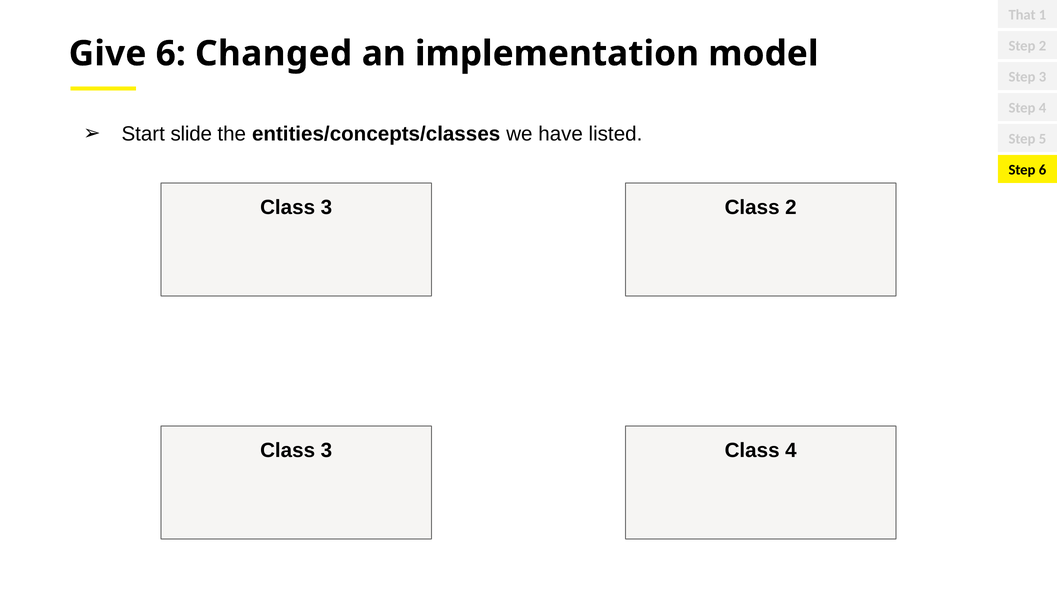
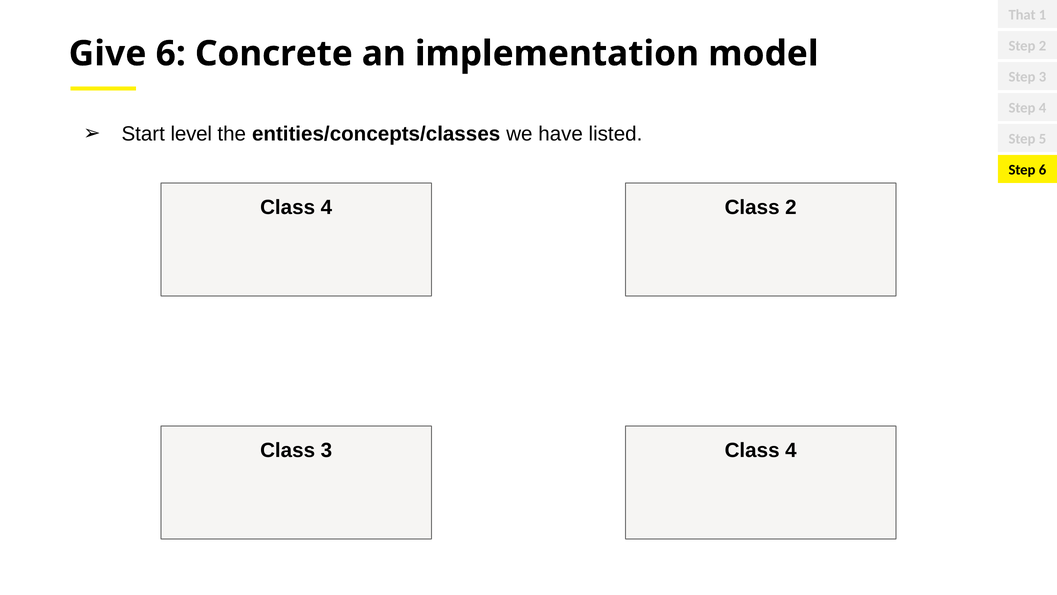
Changed: Changed -> Concrete
slide: slide -> level
3 at (326, 207): 3 -> 4
